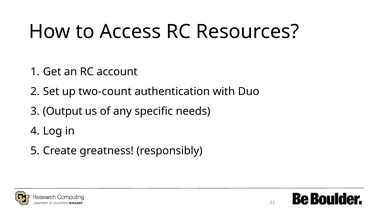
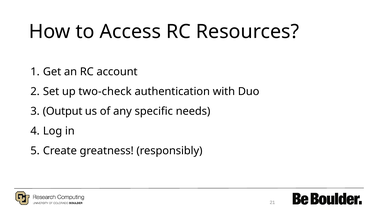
two-count: two-count -> two-check
